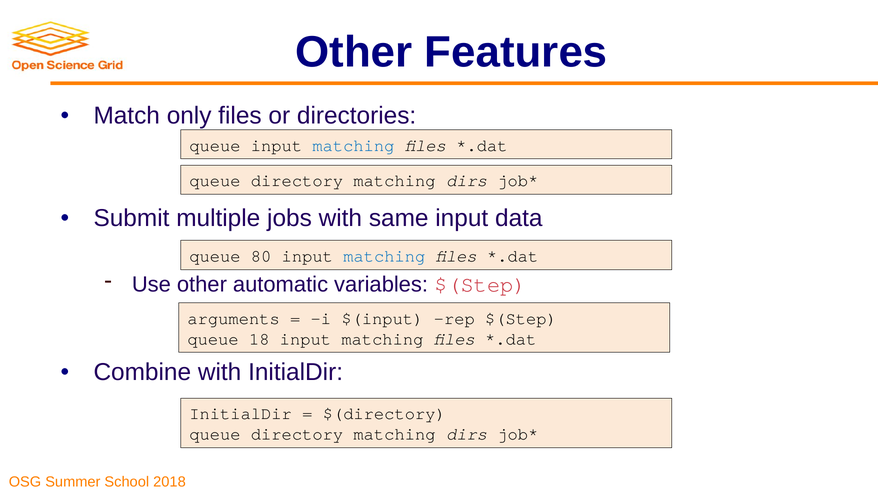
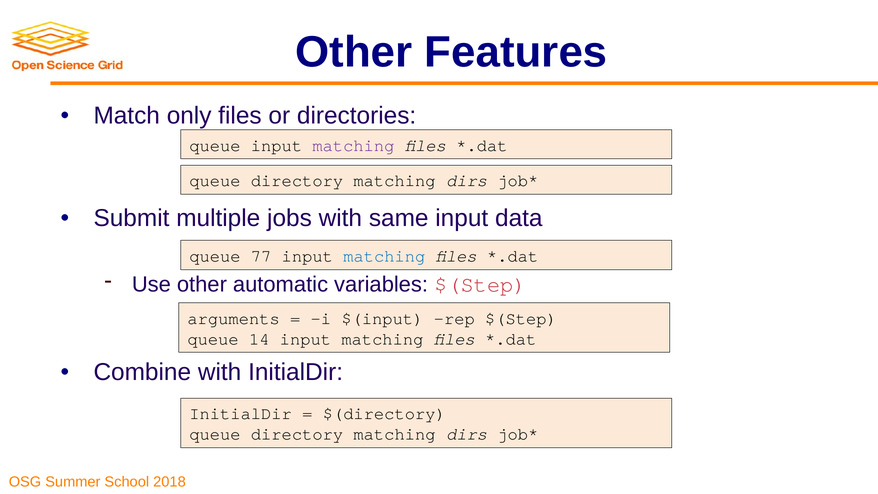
matching at (353, 145) colour: blue -> purple
80: 80 -> 77
18: 18 -> 14
